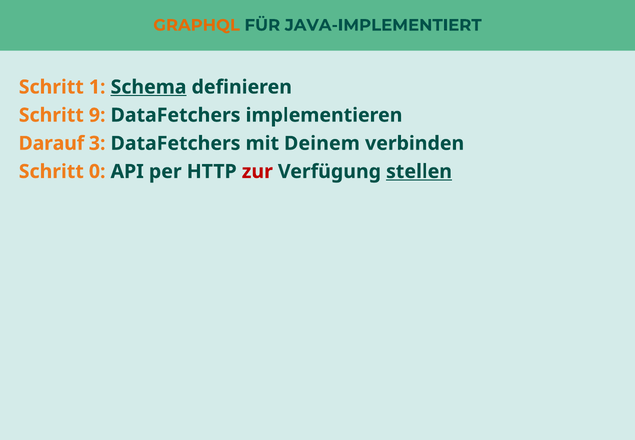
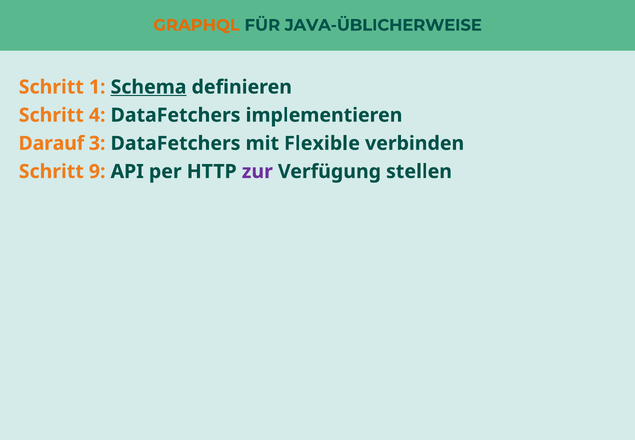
JAVA-IMPLEMENTIERT: JAVA-IMPLEMENTIERT -> JAVA-ÜBLICHERWEISE
9: 9 -> 4
Deinem: Deinem -> Flexible
0: 0 -> 9
zur colour: red -> purple
stellen underline: present -> none
